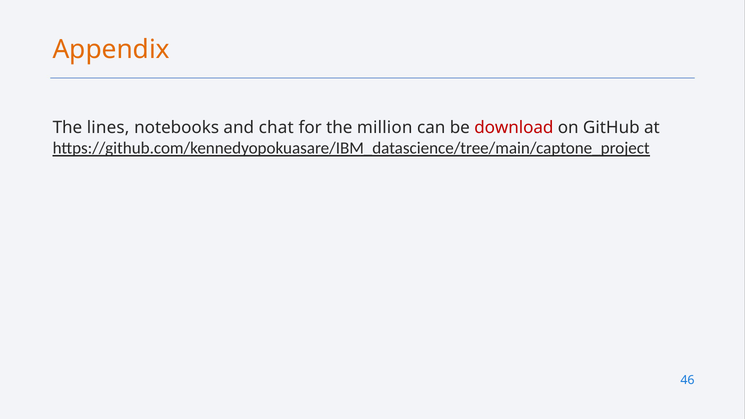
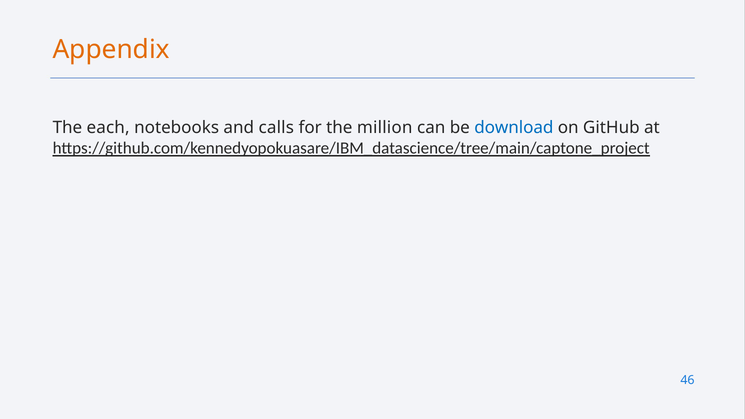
lines: lines -> each
chat: chat -> calls
download colour: red -> blue
